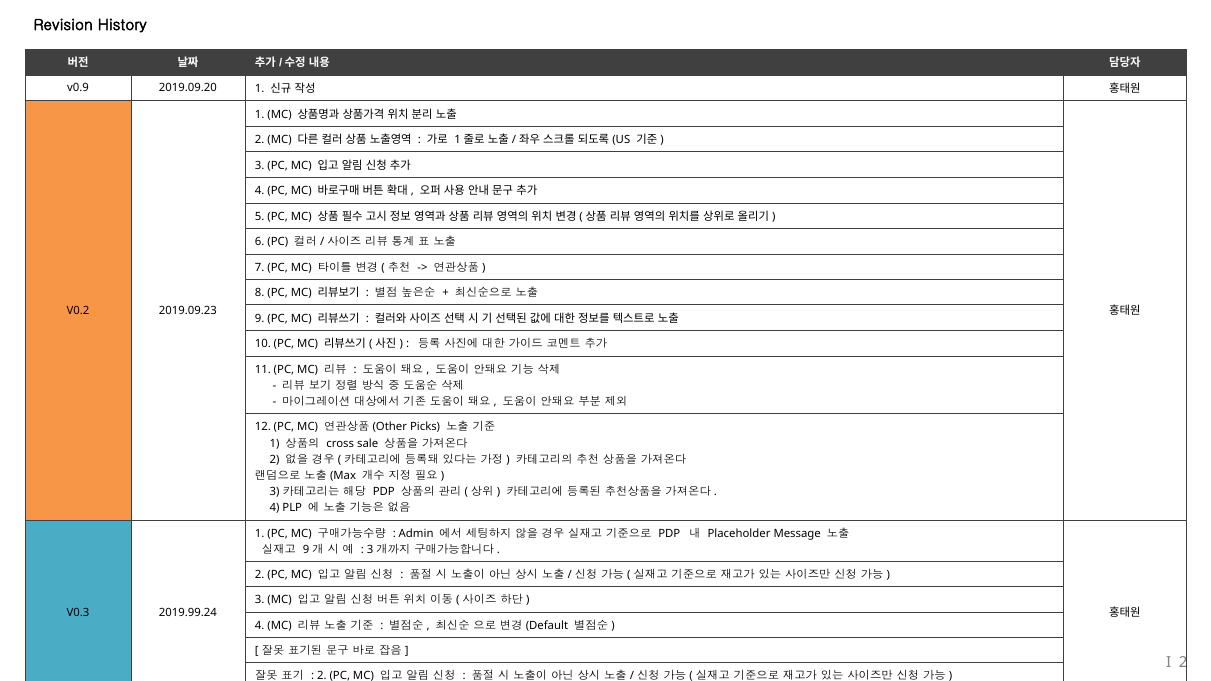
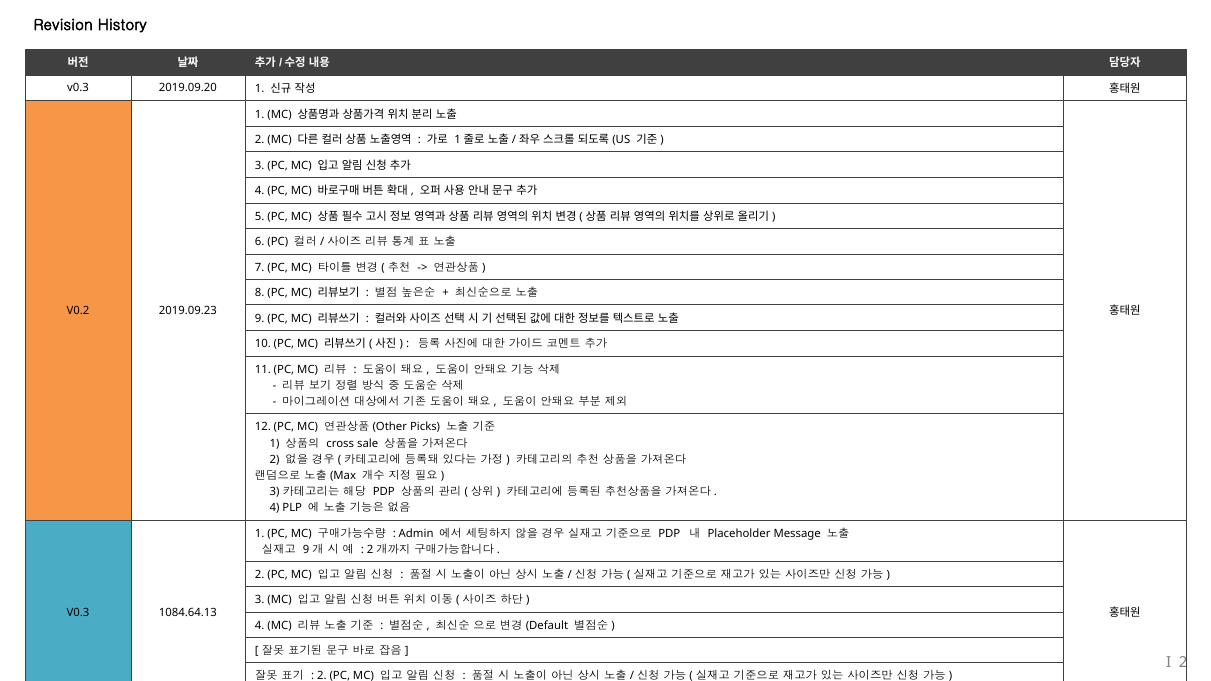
v0.9 at (78, 88): v0.9 -> v0.3
3 at (370, 550): 3 -> 2
2019.99.24: 2019.99.24 -> 1084.64.13
